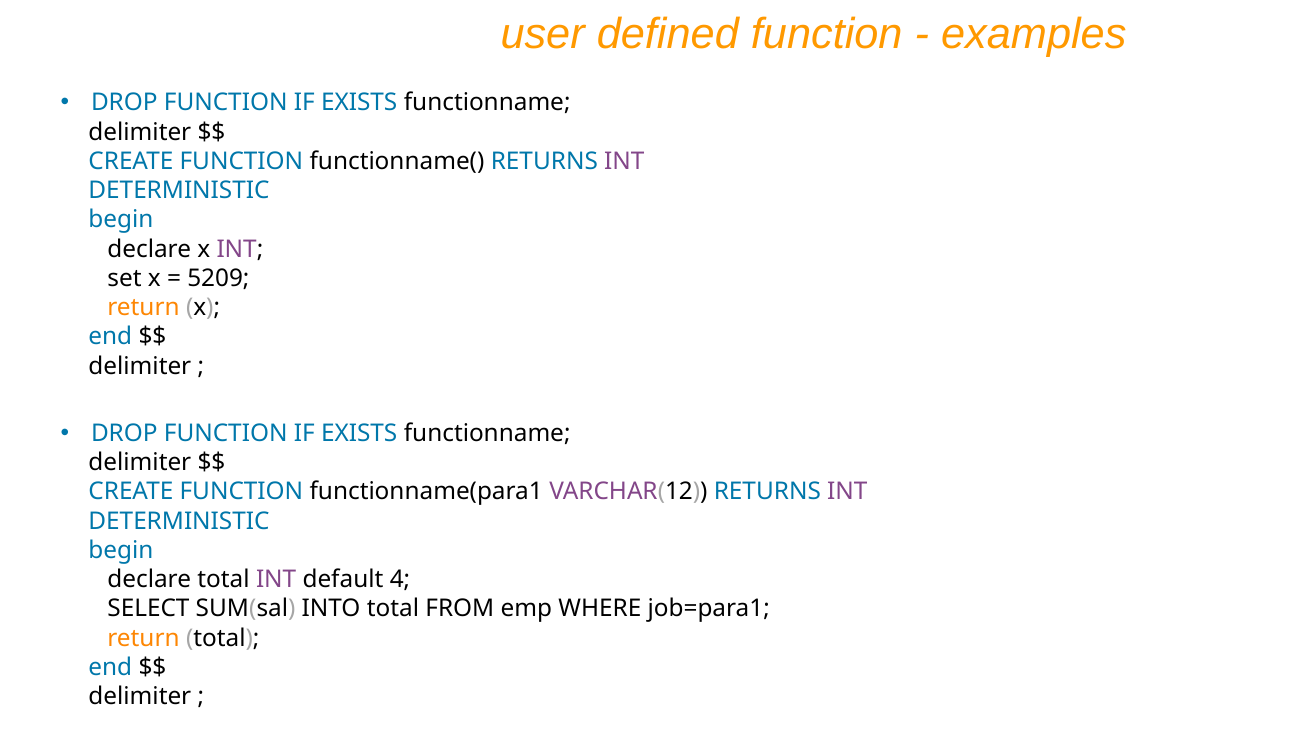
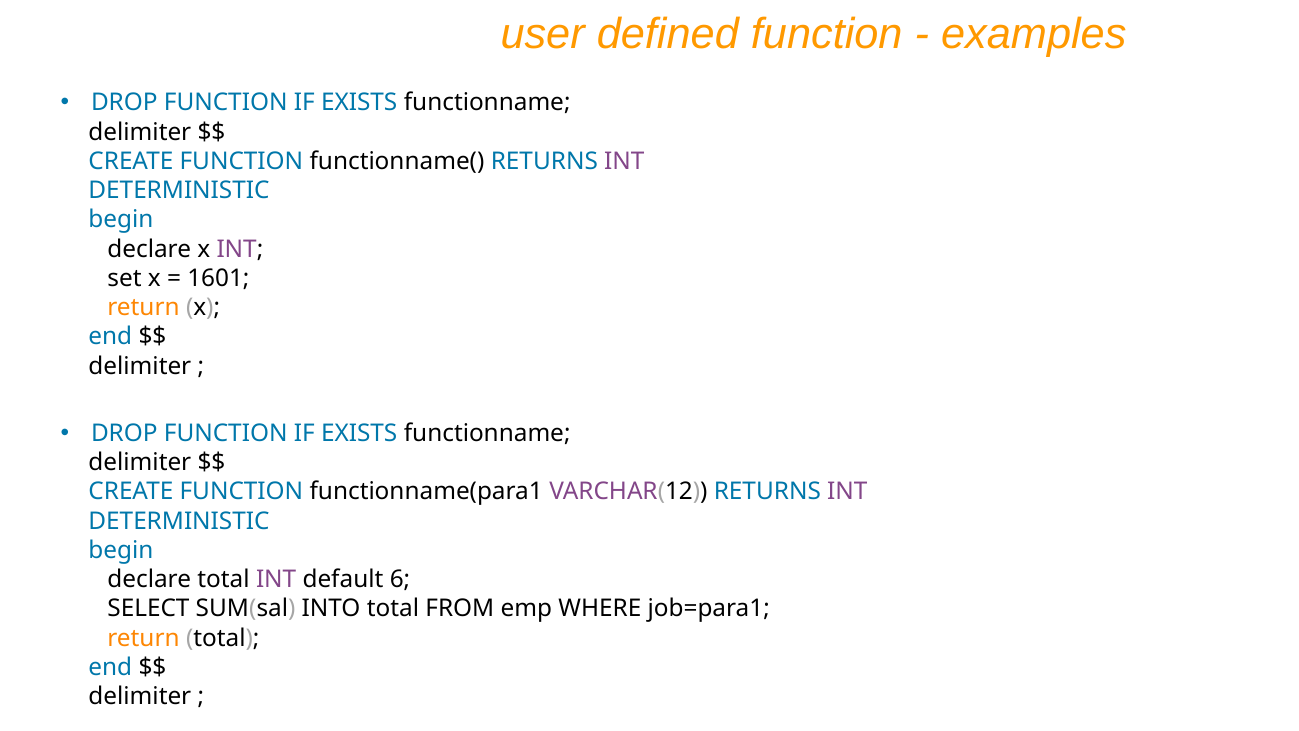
5209: 5209 -> 1601
4: 4 -> 6
